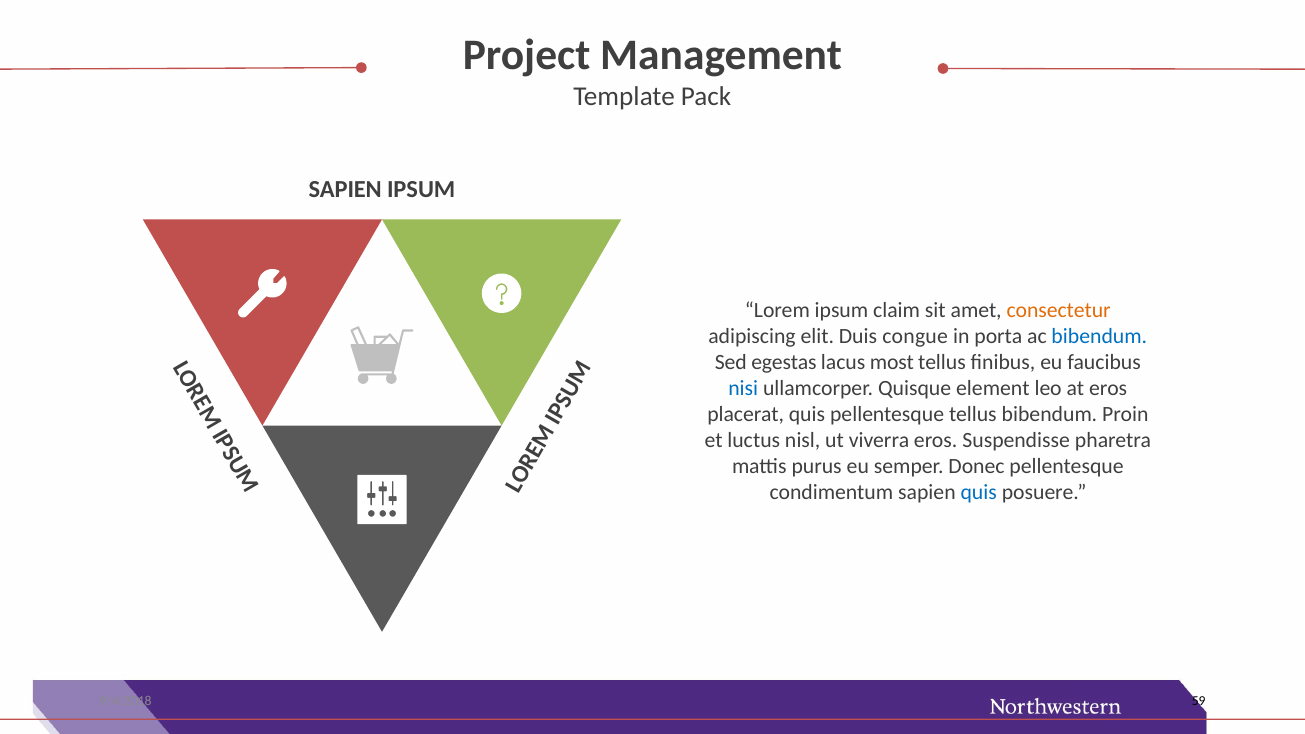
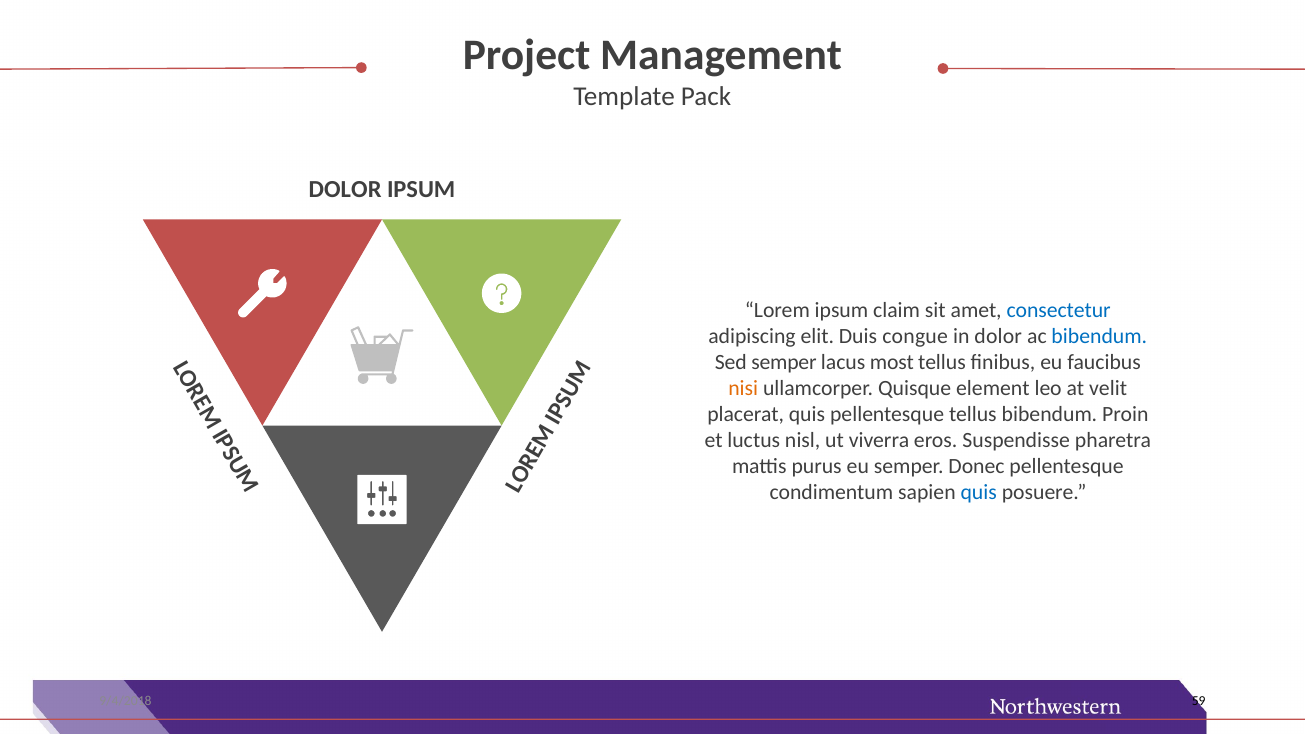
SAPIEN at (345, 190): SAPIEN -> DOLOR
consectetur colour: orange -> blue
in porta: porta -> dolor
Sed egestas: egestas -> semper
nisi colour: blue -> orange
at eros: eros -> velit
